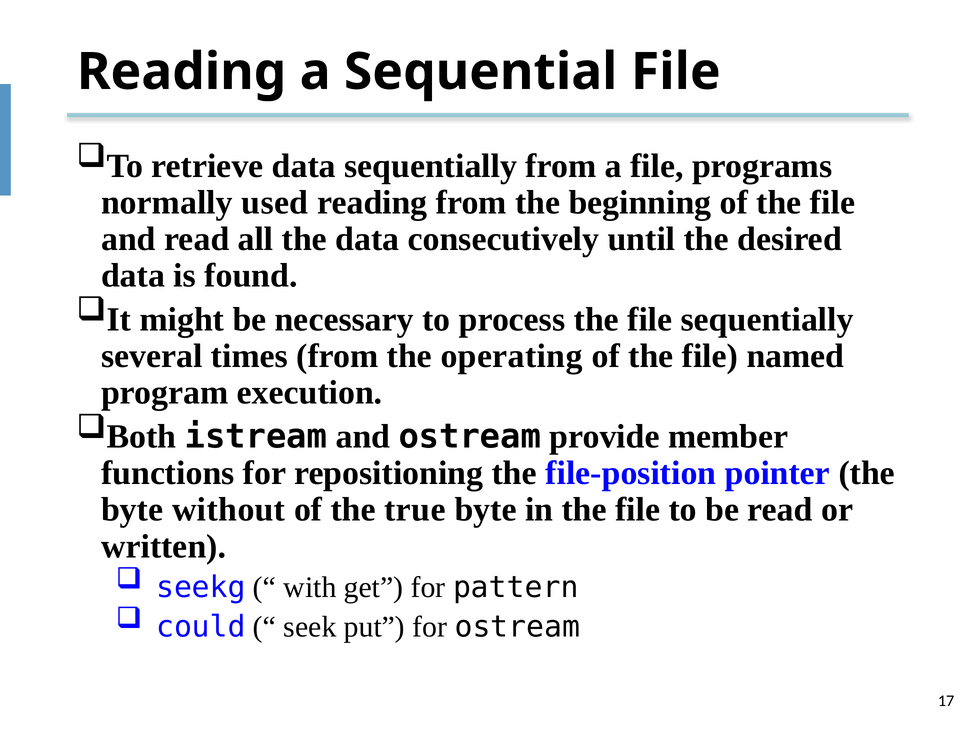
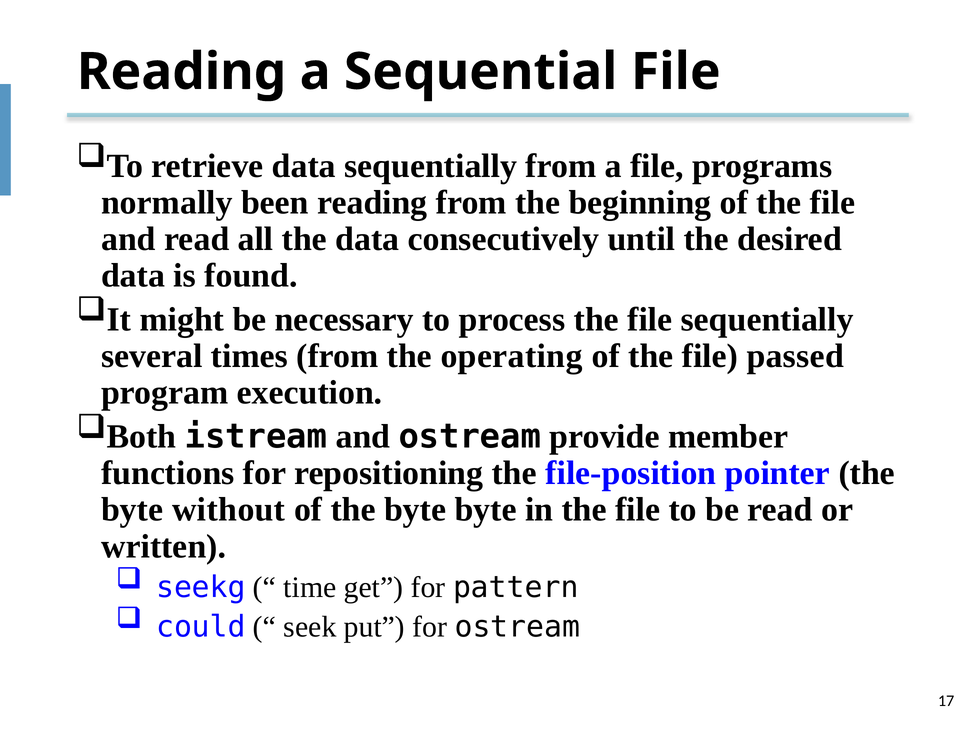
used: used -> been
named: named -> passed
of the true: true -> byte
with: with -> time
